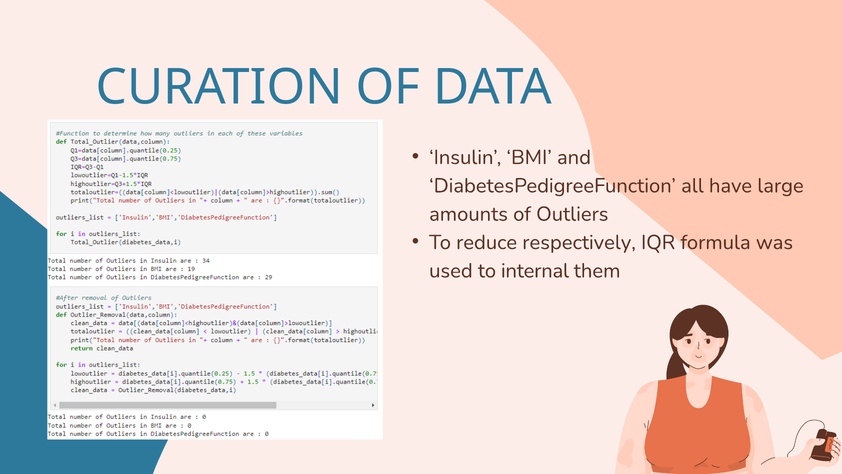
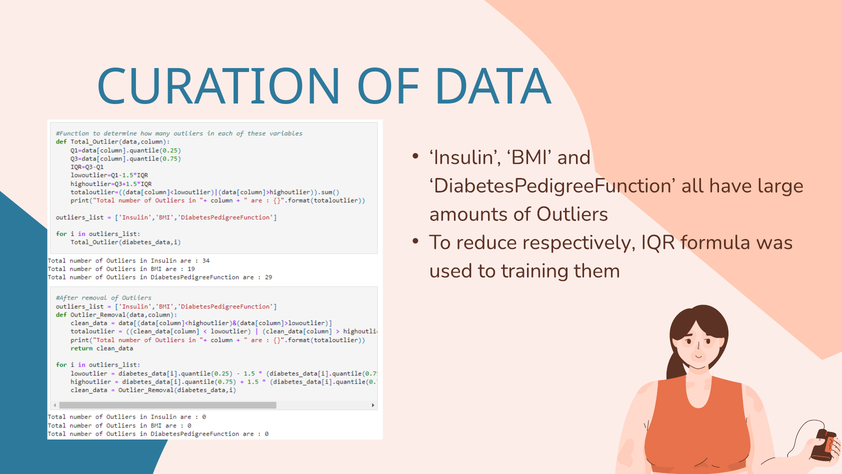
internal: internal -> training
